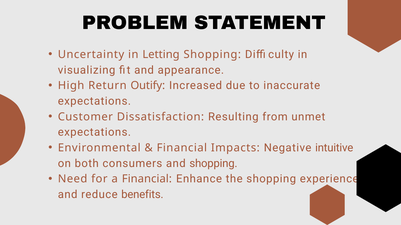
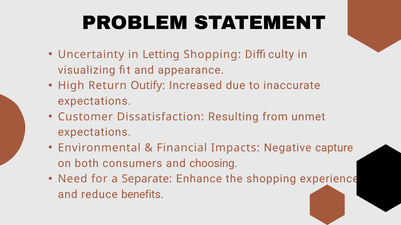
intuitive: intuitive -> capture
and shopping: shopping -> choosing
a Financial: Financial -> Separate
